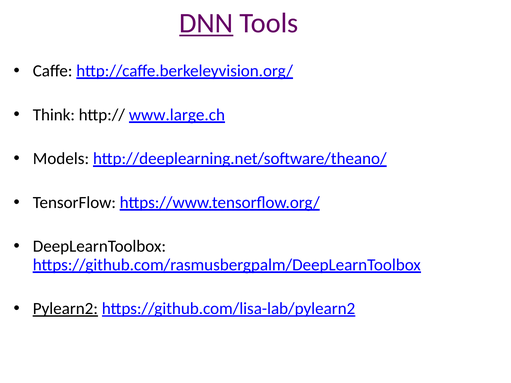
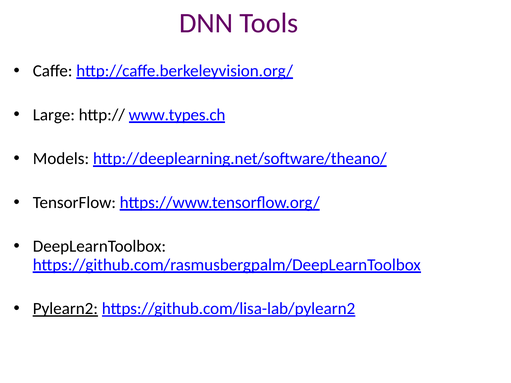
DNN underline: present -> none
Think: Think -> Large
www.large.ch: www.large.ch -> www.types.ch
